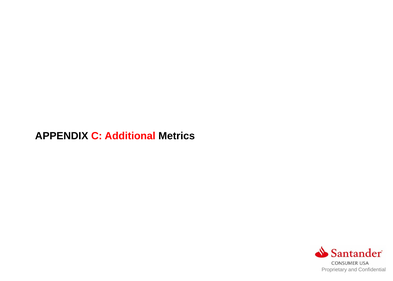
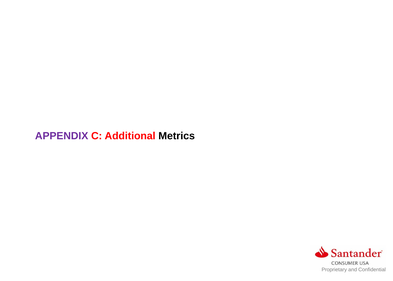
APPENDIX colour: black -> purple
